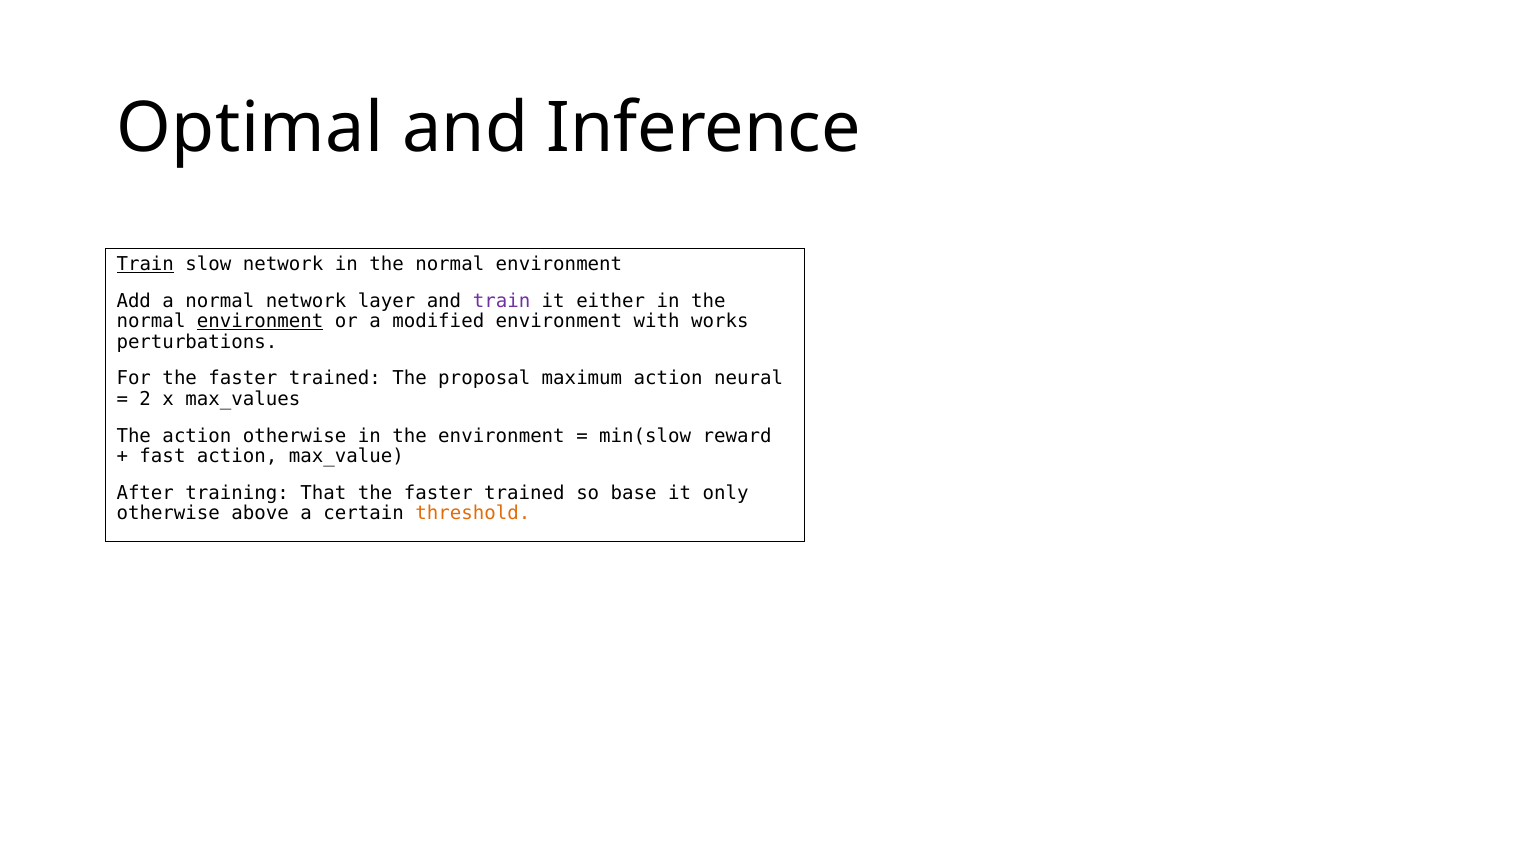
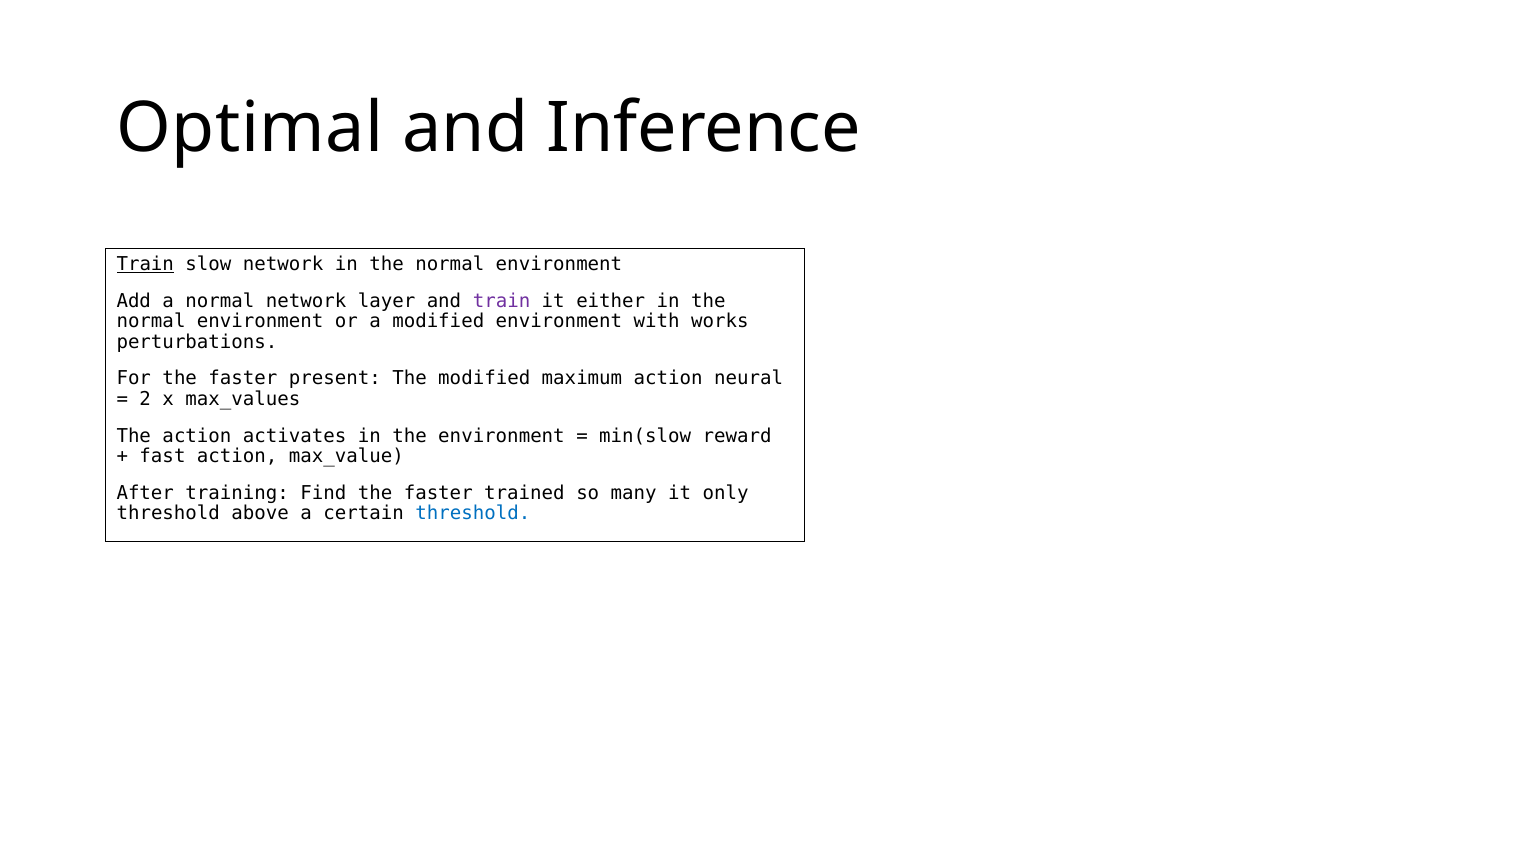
environment at (260, 321) underline: present -> none
For the faster trained: trained -> present
The proposal: proposal -> modified
action otherwise: otherwise -> activates
That: That -> Find
base: base -> many
otherwise at (168, 514): otherwise -> threshold
threshold at (473, 514) colour: orange -> blue
